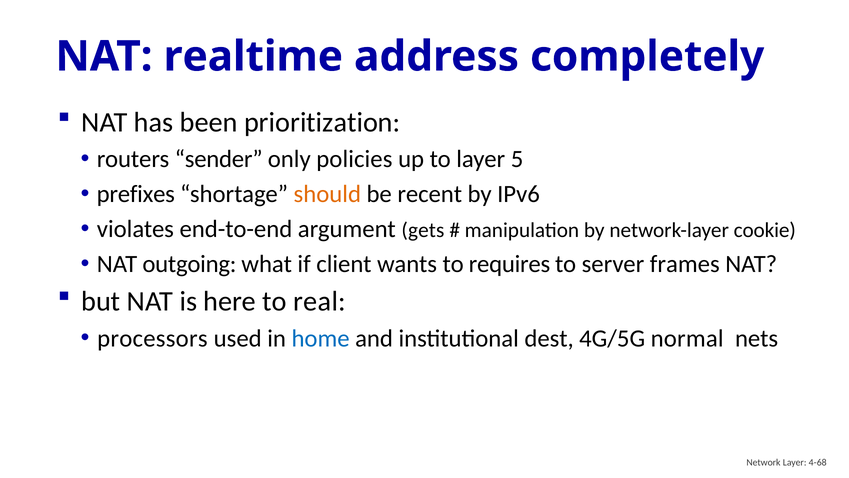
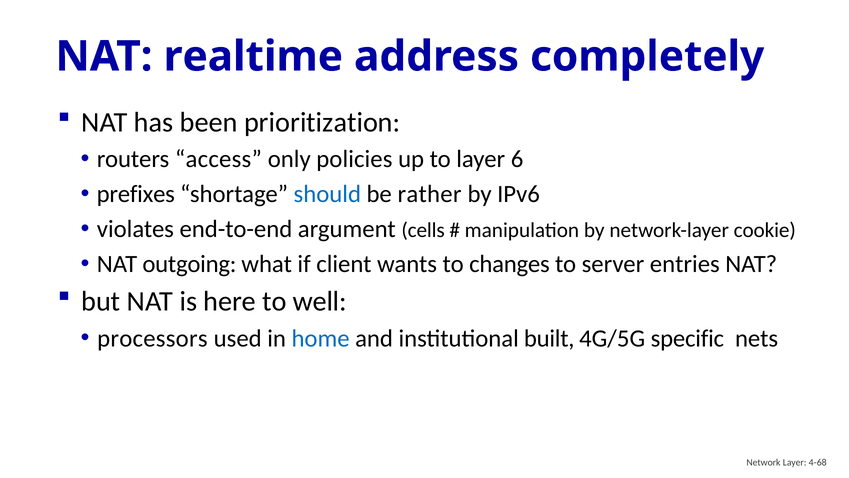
sender: sender -> access
5: 5 -> 6
should colour: orange -> blue
recent: recent -> rather
gets: gets -> cells
requires: requires -> changes
frames: frames -> entries
real: real -> well
dest: dest -> built
normal: normal -> specific
